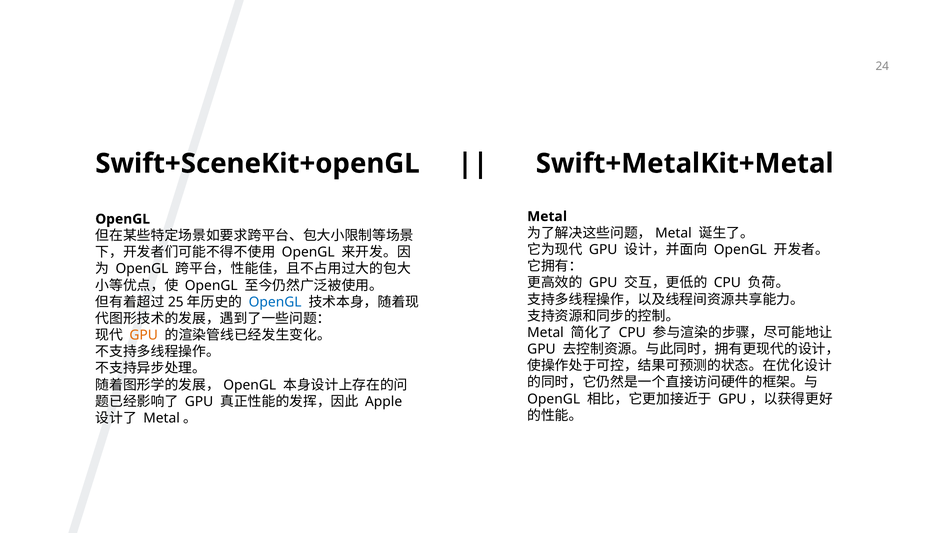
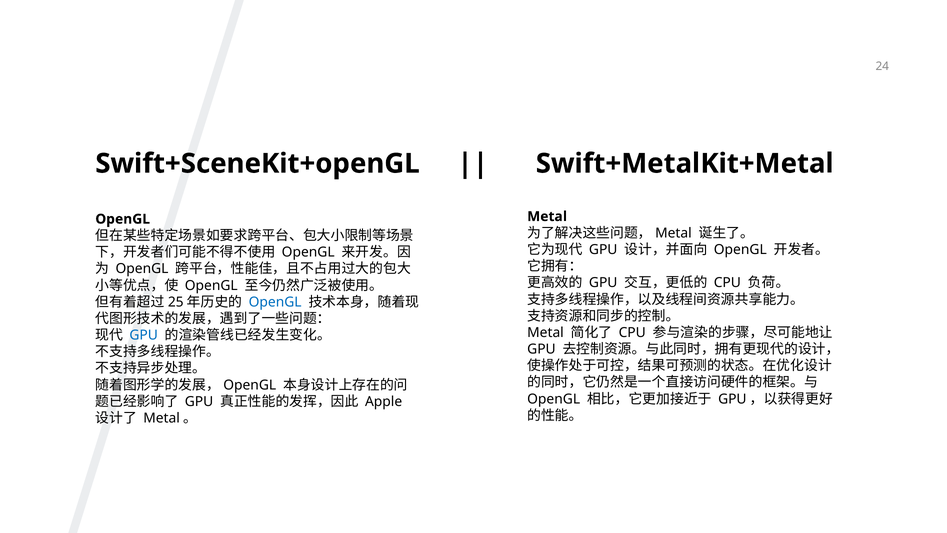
GPU at (144, 335) colour: orange -> blue
